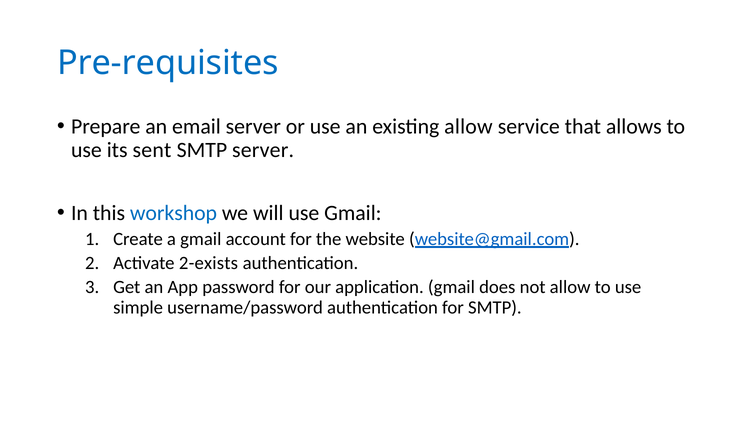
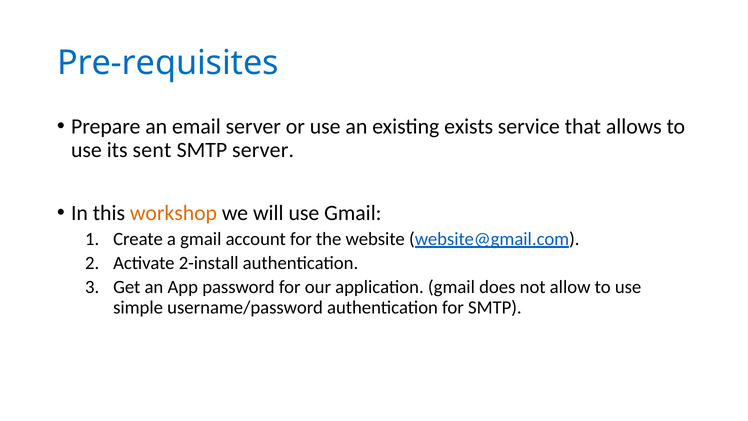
existing allow: allow -> exists
workshop colour: blue -> orange
2-exists: 2-exists -> 2-install
